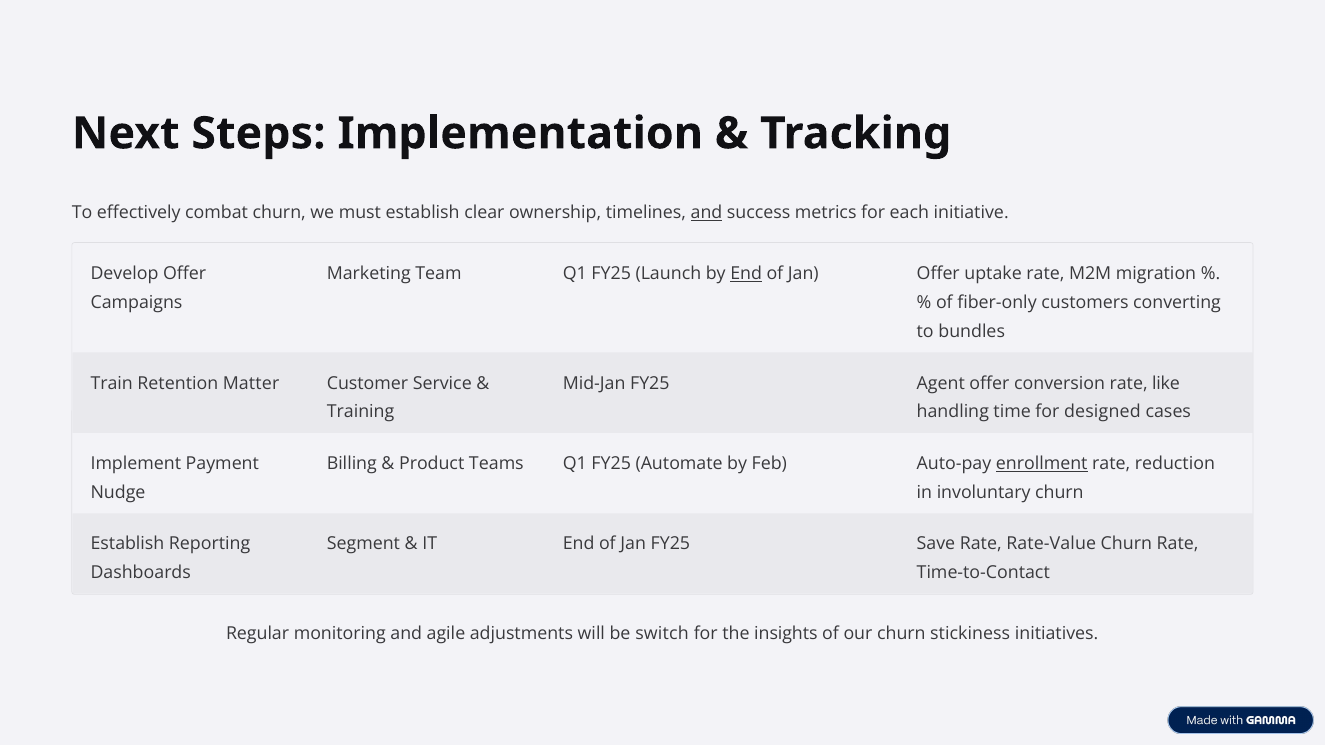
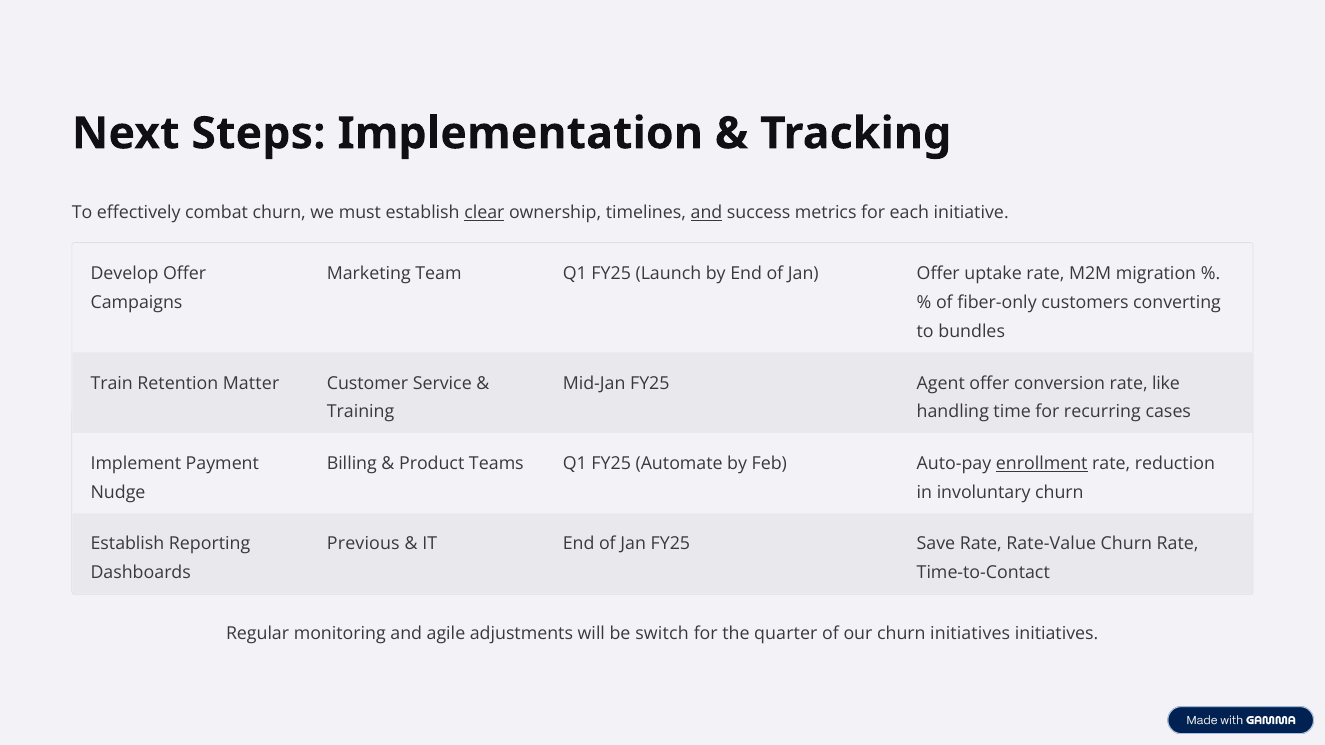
clear underline: none -> present
End at (746, 274) underline: present -> none
designed: designed -> recurring
Segment: Segment -> Previous
insights: insights -> quarter
churn stickiness: stickiness -> initiatives
